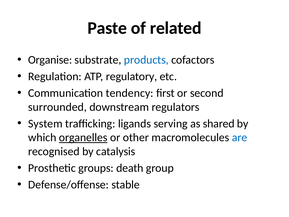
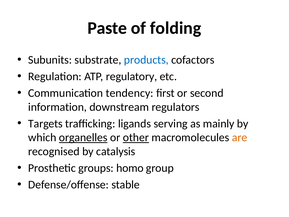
related: related -> folding
Organise: Organise -> Subunits
surrounded: surrounded -> information
System: System -> Targets
shared: shared -> mainly
other underline: none -> present
are colour: blue -> orange
death: death -> homo
